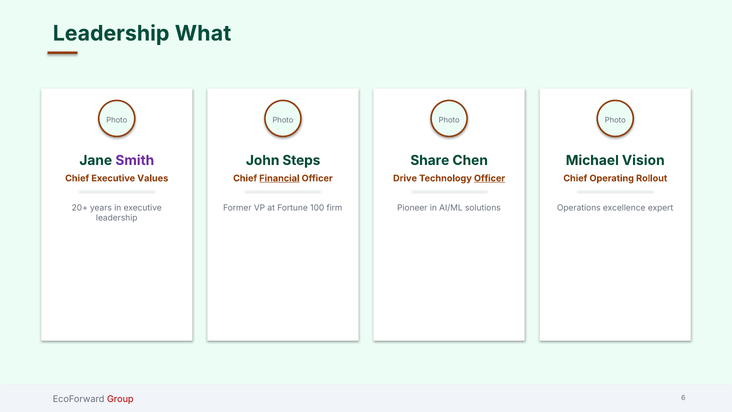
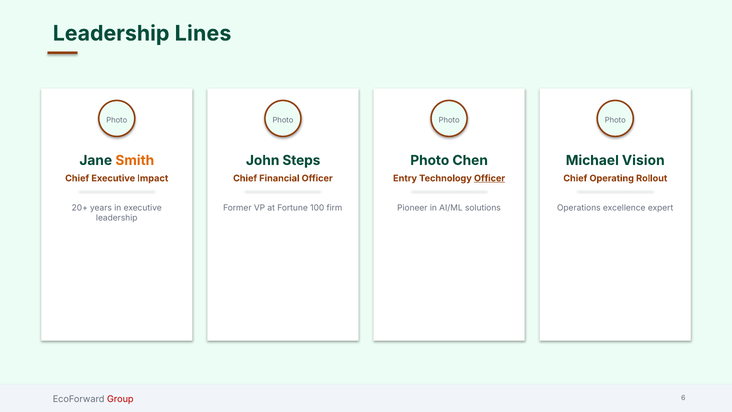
What: What -> Lines
Smith colour: purple -> orange
Share at (430, 160): Share -> Photo
Values: Values -> Impact
Financial underline: present -> none
Drive: Drive -> Entry
